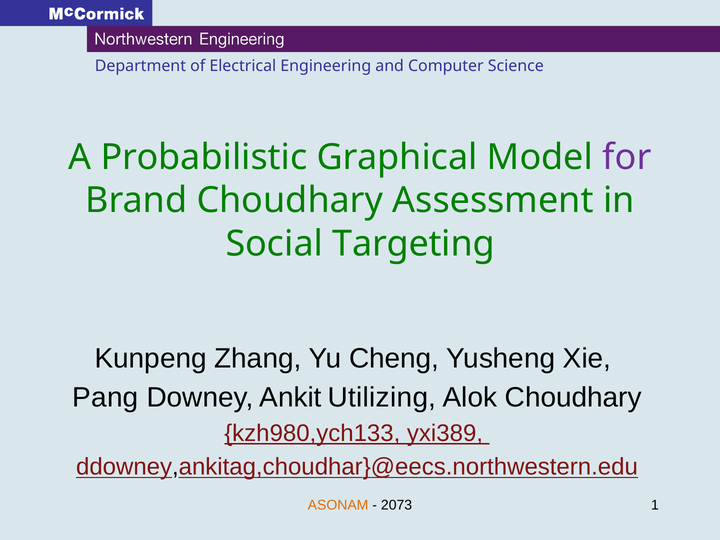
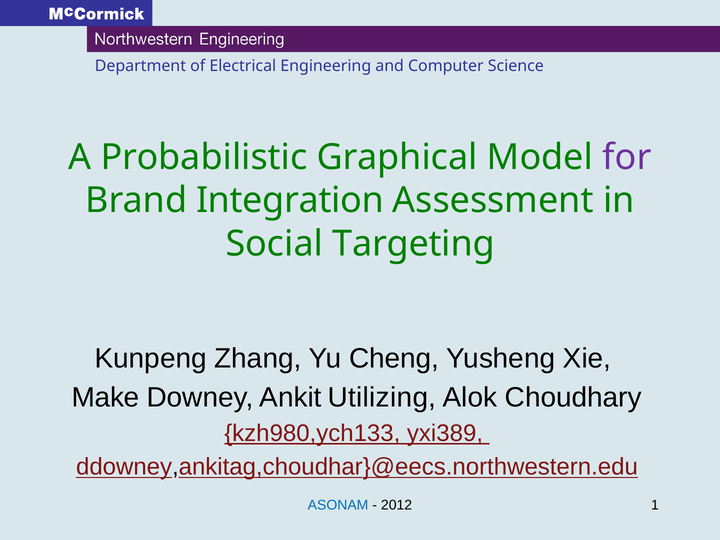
Brand Choudhary: Choudhary -> Integration
Pang: Pang -> Make
ASONAM colour: orange -> blue
2073: 2073 -> 2012
